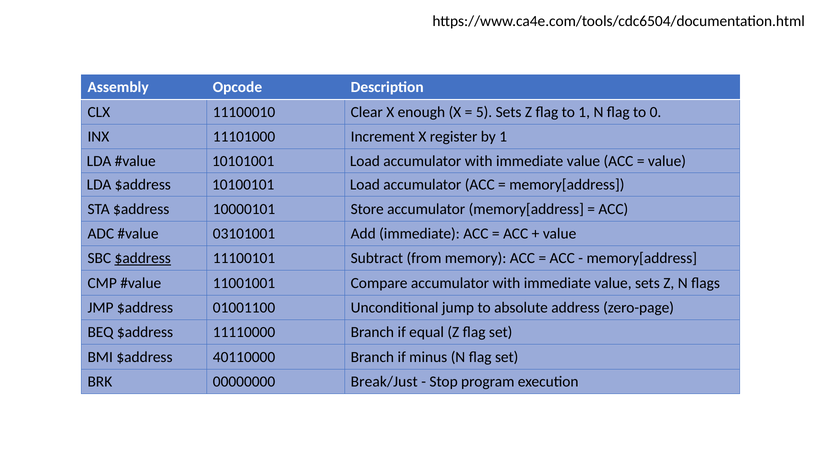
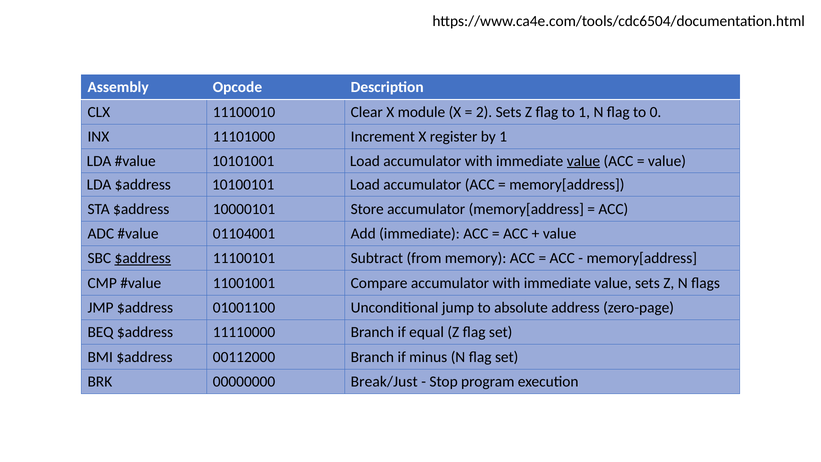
enough: enough -> module
5: 5 -> 2
value at (583, 161) underline: none -> present
03101001: 03101001 -> 01104001
40110000: 40110000 -> 00112000
